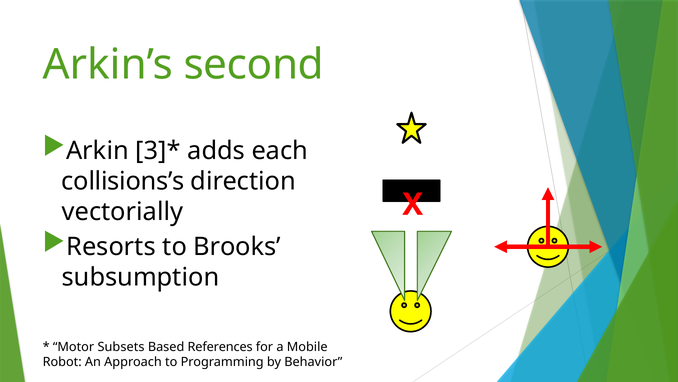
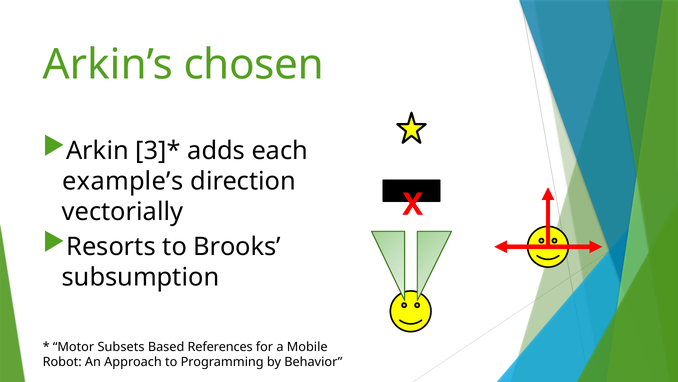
second: second -> chosen
collisions’s: collisions’s -> example’s
